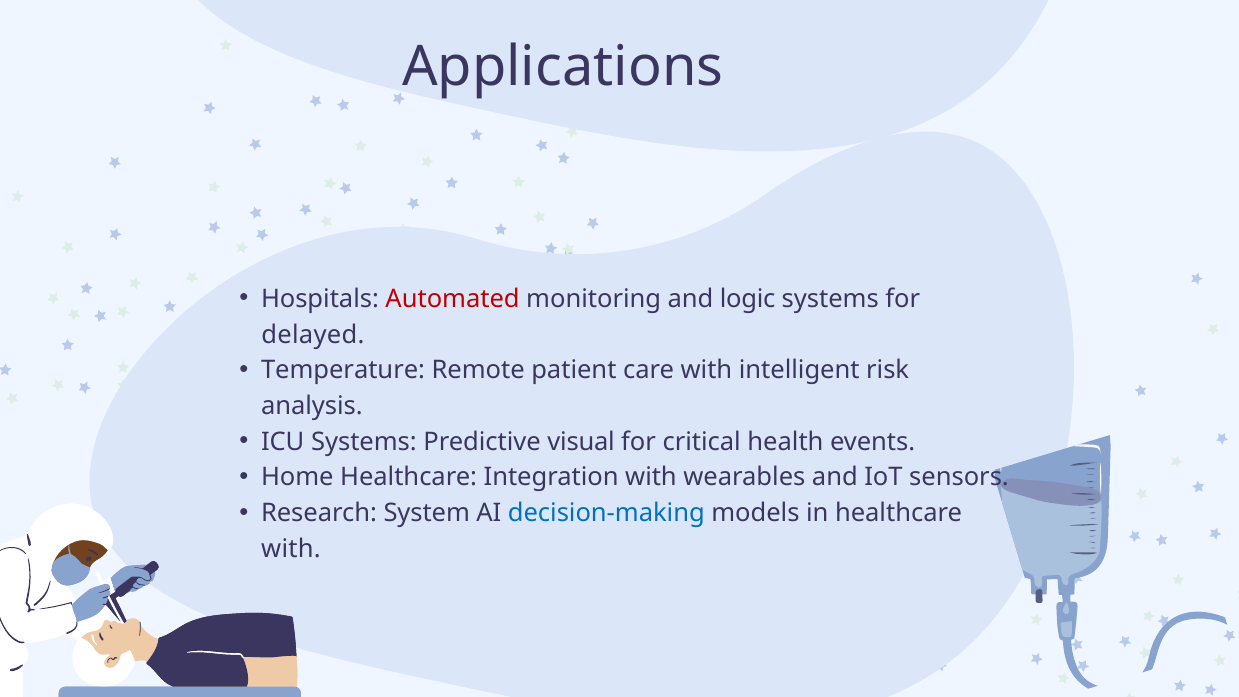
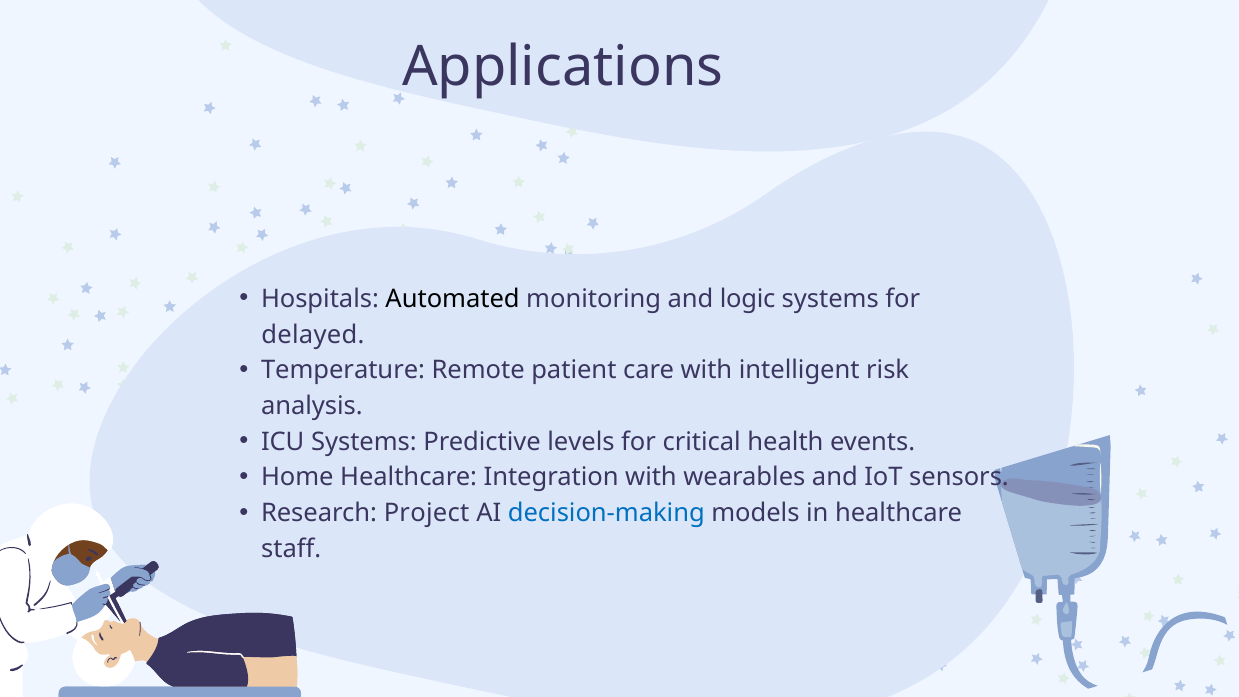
Automated colour: red -> black
visual: visual -> levels
System: System -> Project
with at (291, 549): with -> staff
